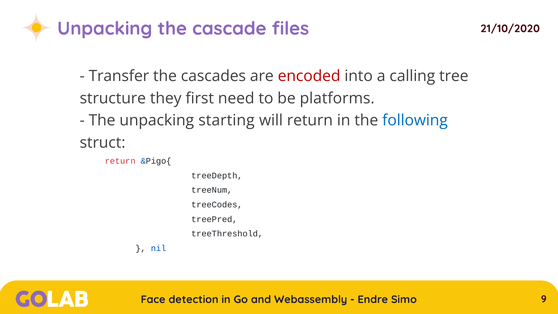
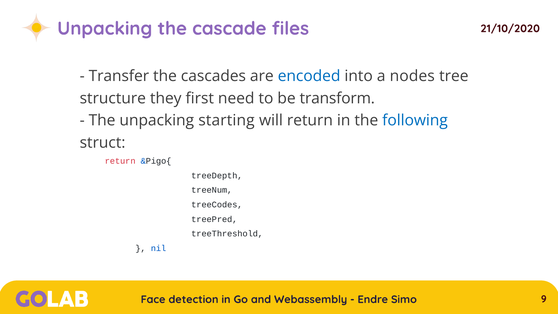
encoded colour: red -> blue
calling: calling -> nodes
platforms: platforms -> transform
